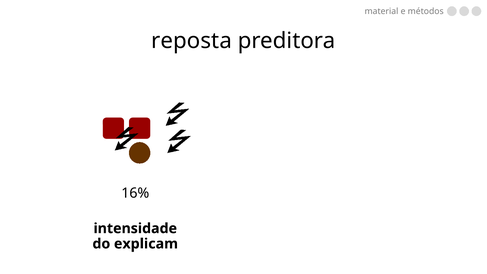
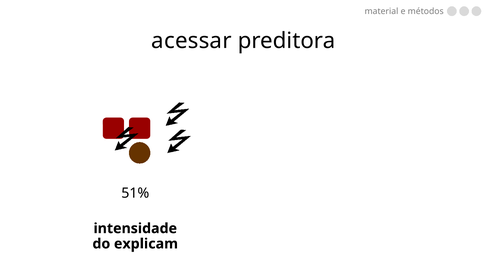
reposta: reposta -> acessar
16%: 16% -> 51%
